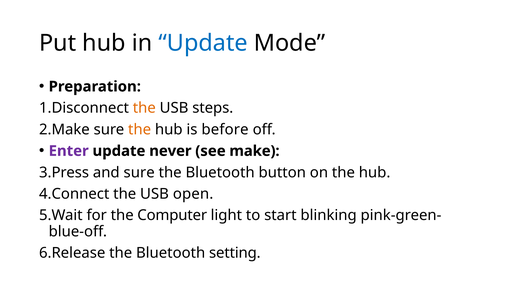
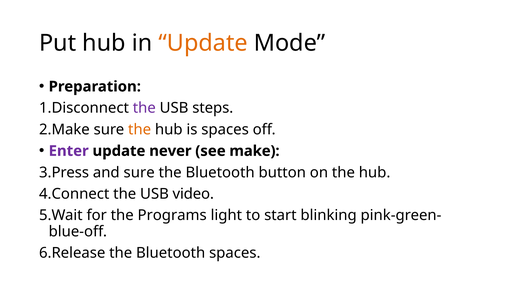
Update at (203, 43) colour: blue -> orange
the at (144, 108) colour: orange -> purple
is before: before -> spaces
open: open -> video
Computer: Computer -> Programs
Bluetooth setting: setting -> spaces
